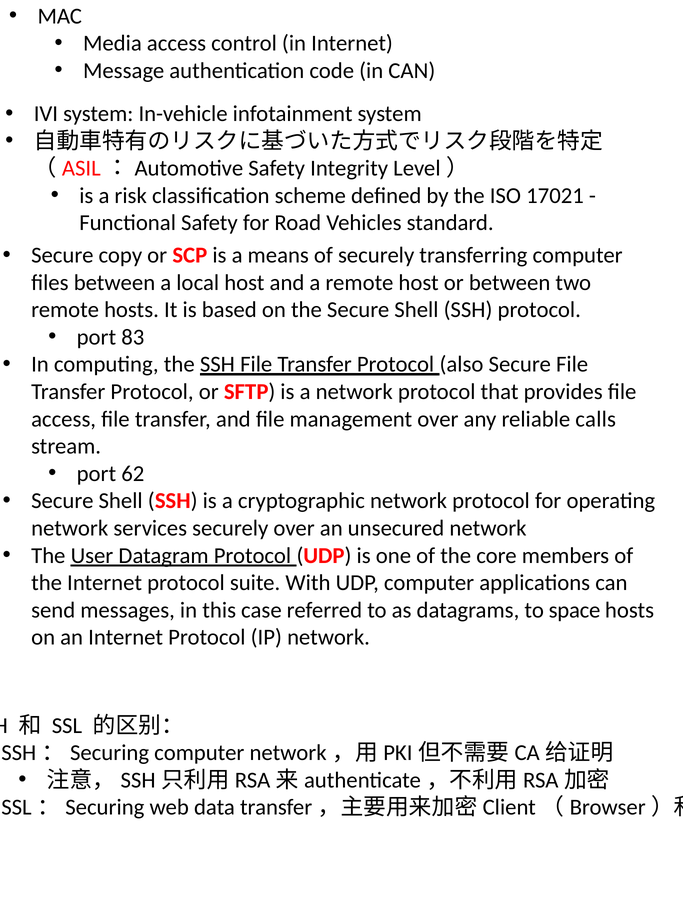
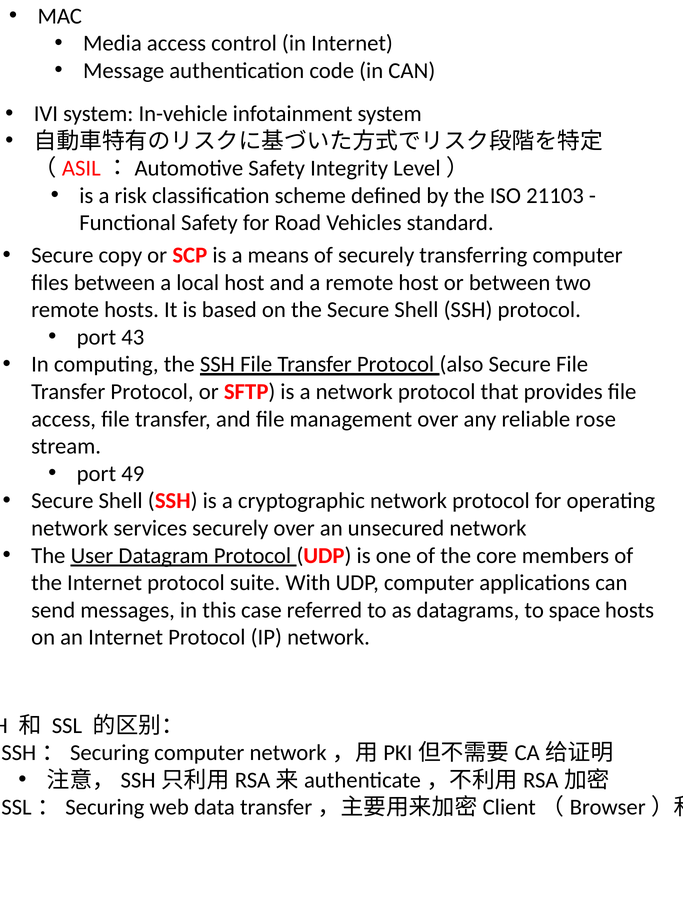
17021: 17021 -> 21103
83: 83 -> 43
calls: calls -> rose
62: 62 -> 49
